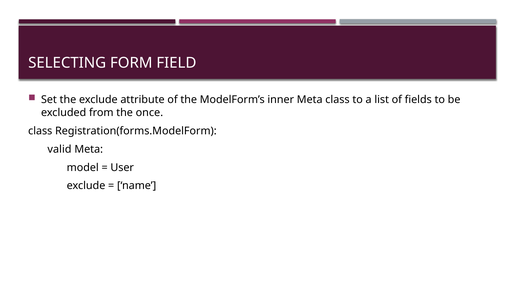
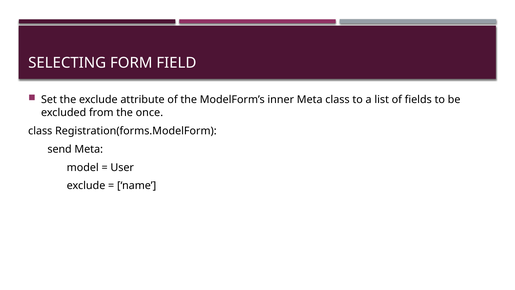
valid: valid -> send
